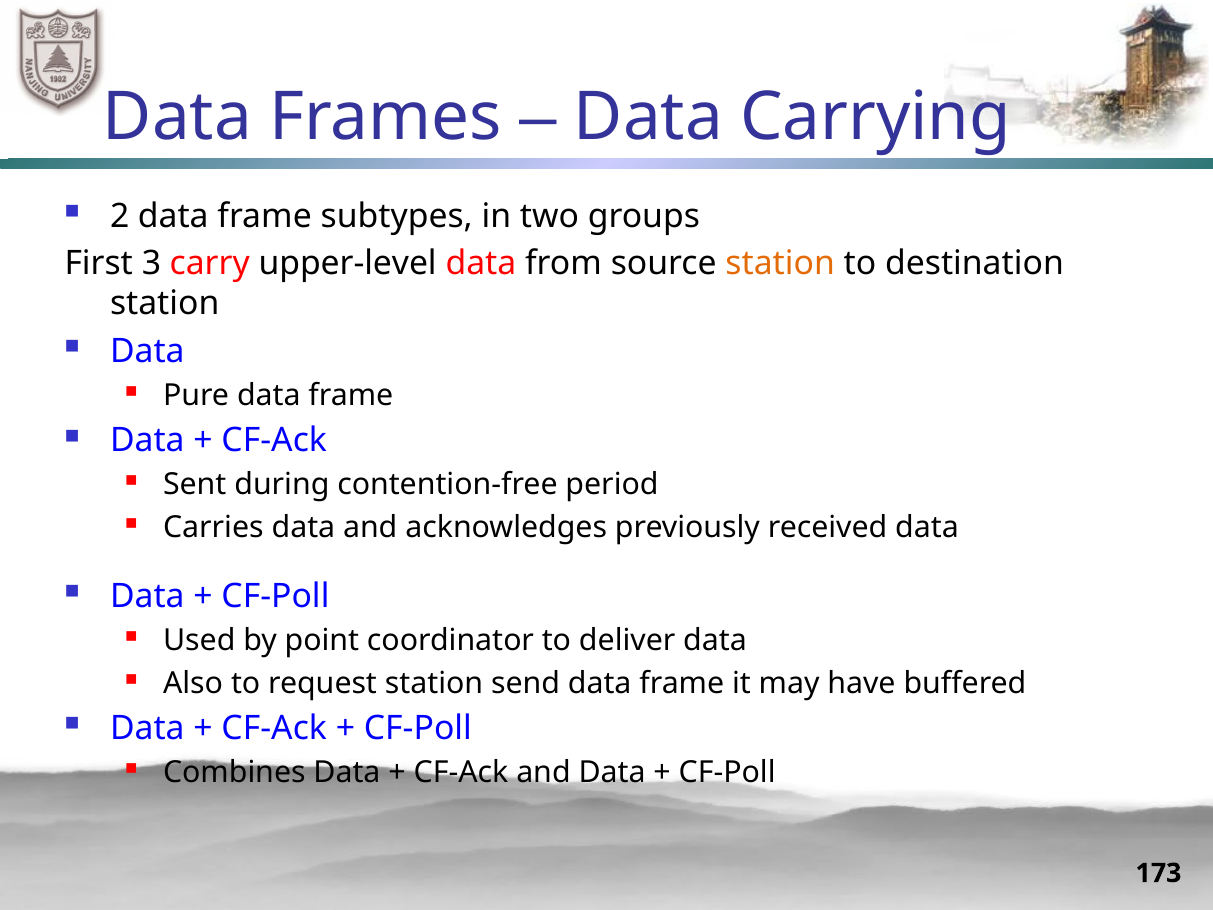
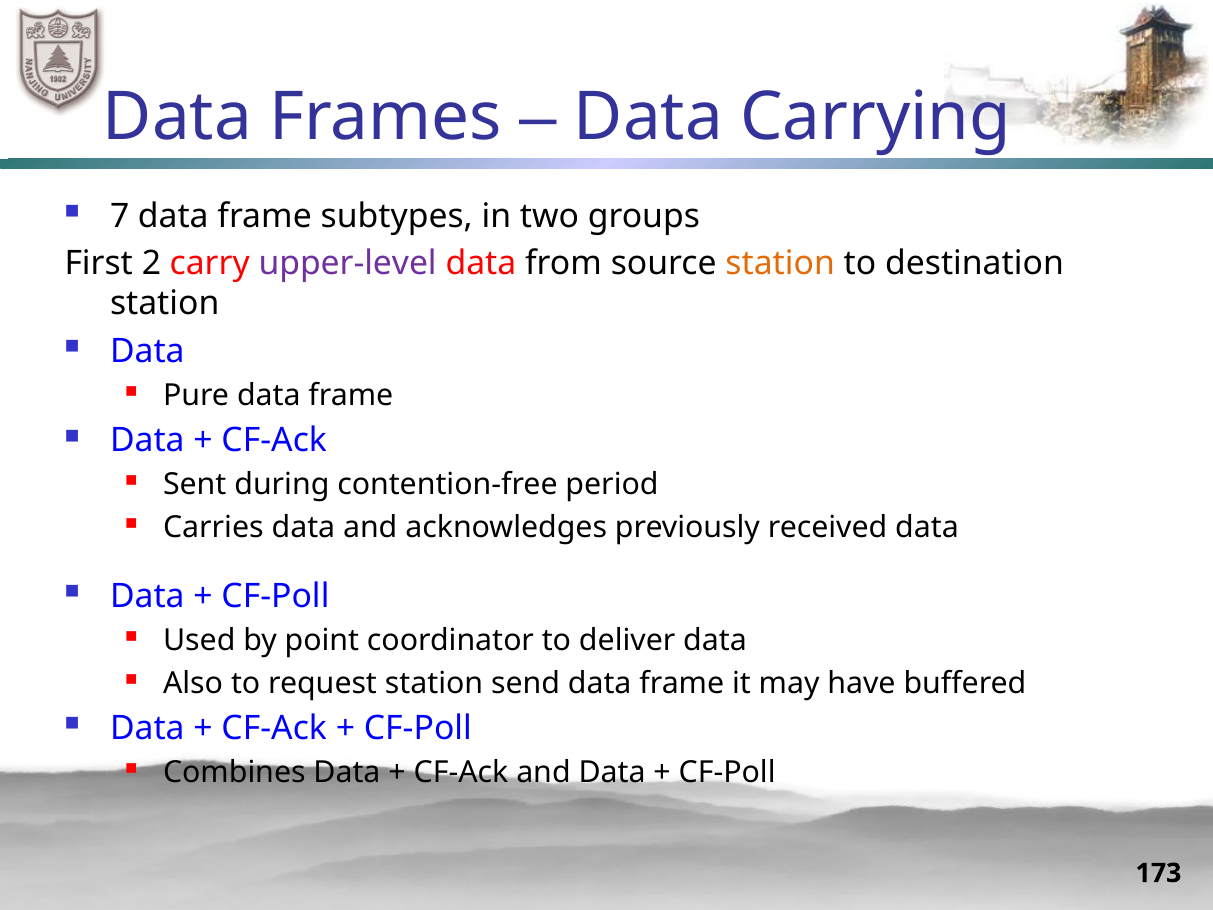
2: 2 -> 7
3: 3 -> 2
upper-level colour: black -> purple
